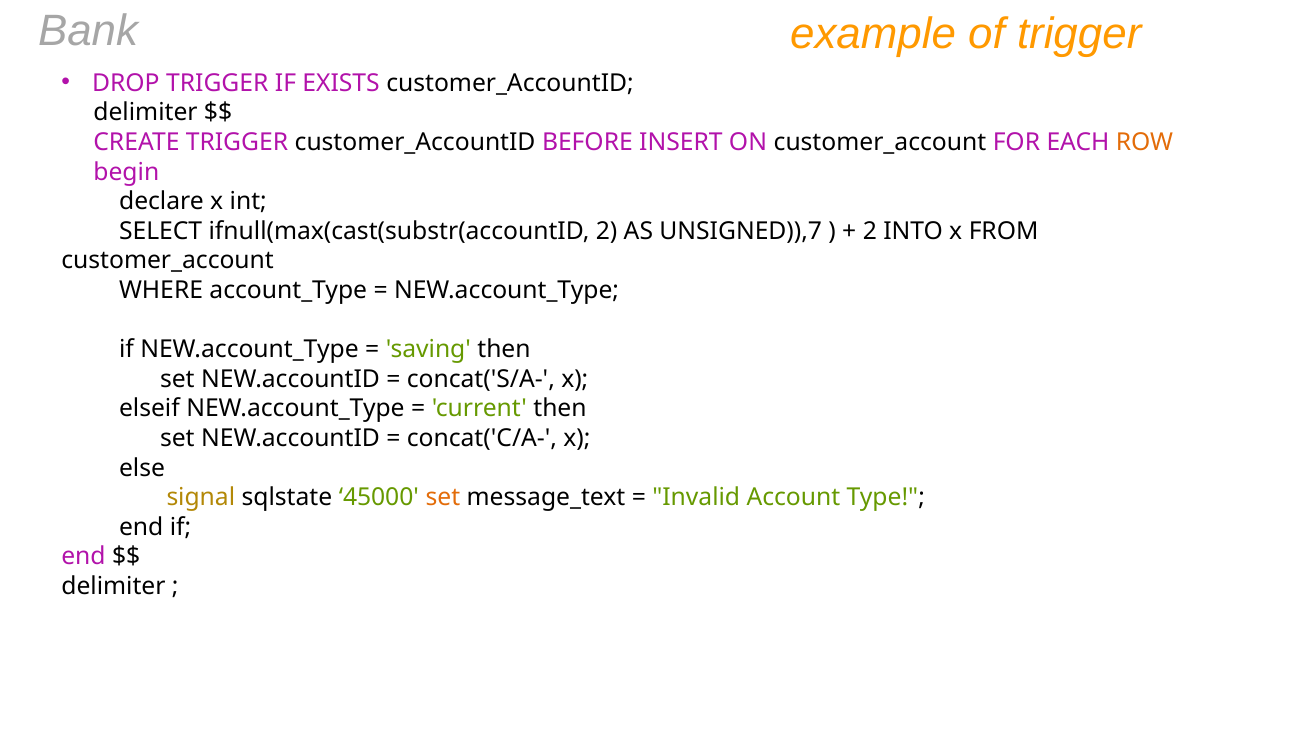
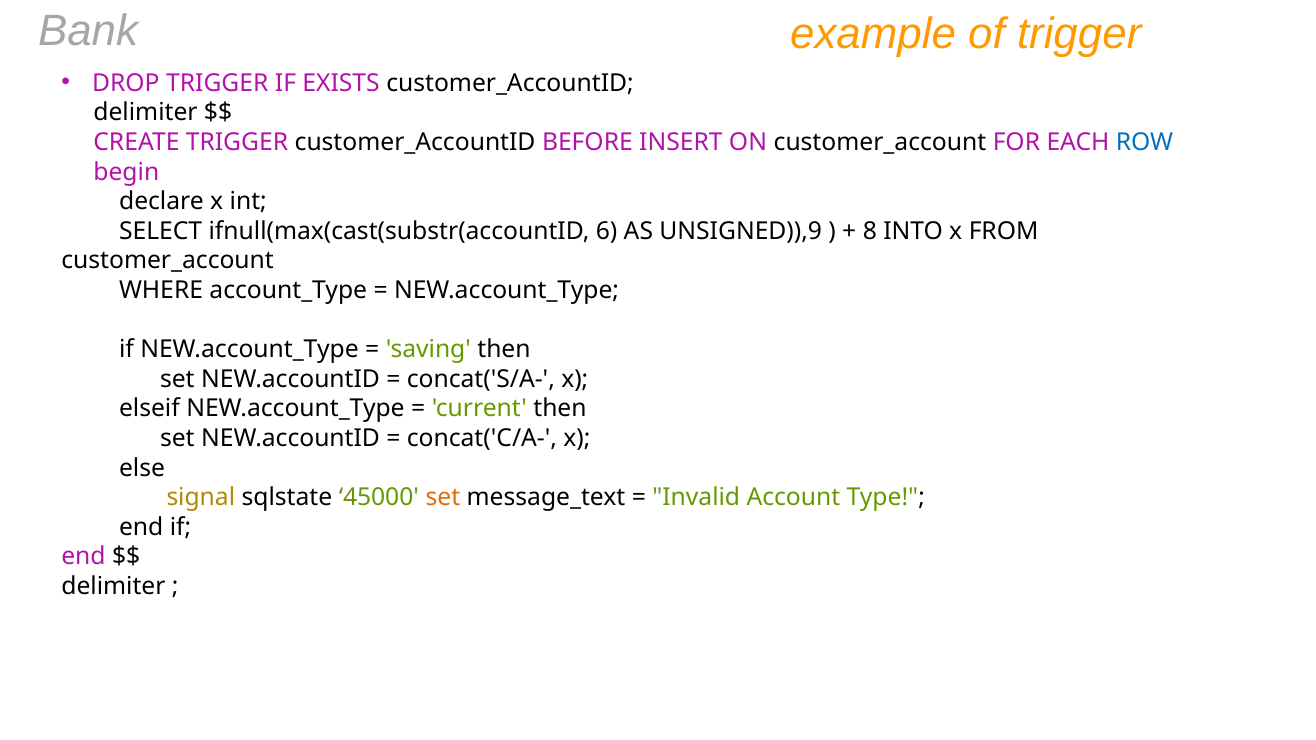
ROW colour: orange -> blue
ifnull(max(cast(substr(accountID 2: 2 -> 6
UNSIGNED)),7: UNSIGNED)),7 -> UNSIGNED)),9
2 at (870, 231): 2 -> 8
